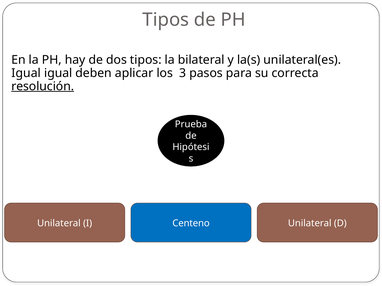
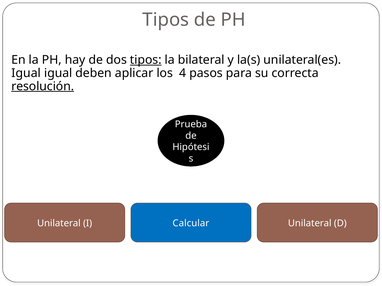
tipos at (146, 60) underline: none -> present
3: 3 -> 4
Centeno: Centeno -> Calcular
